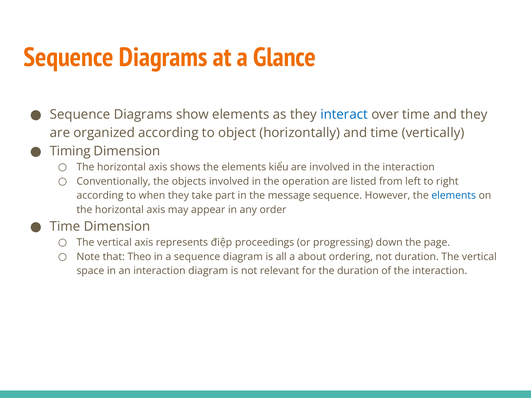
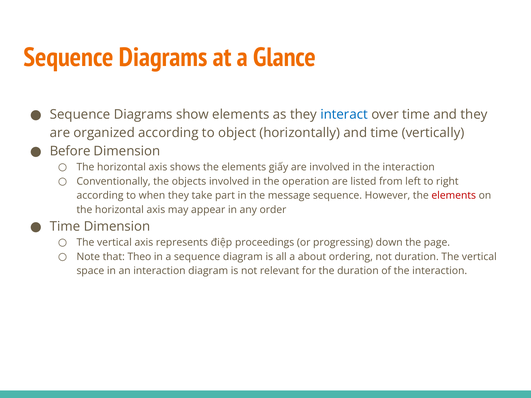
Timing: Timing -> Before
kiểu: kiểu -> giấy
elements at (454, 196) colour: blue -> red
